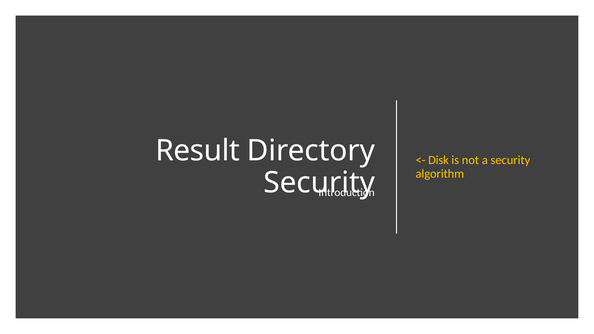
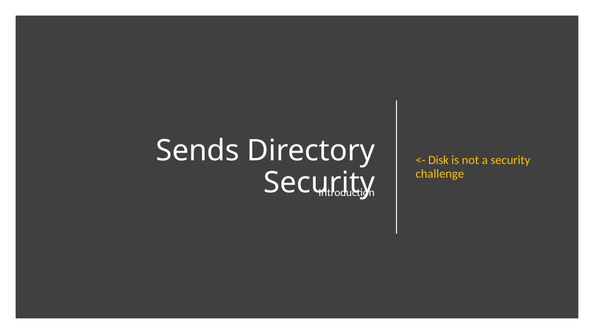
Result: Result -> Sends
algorithm: algorithm -> challenge
